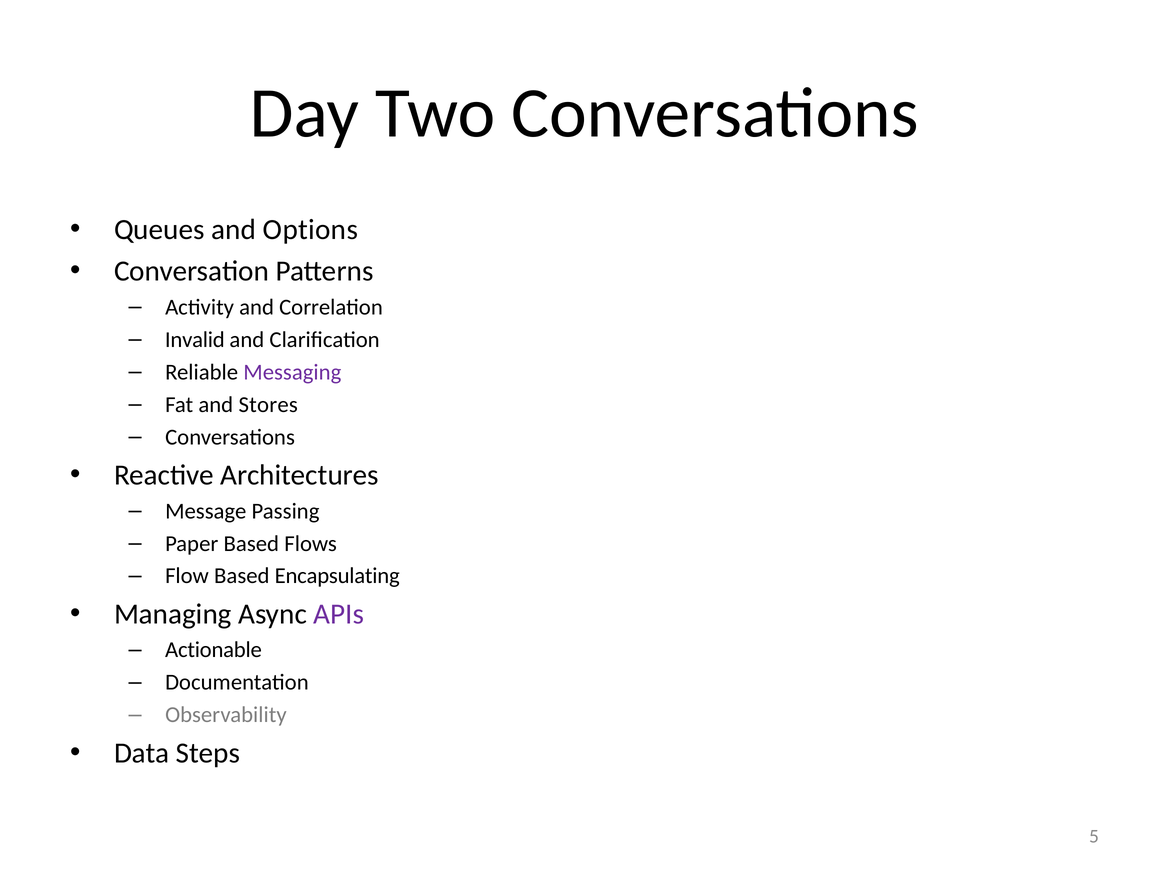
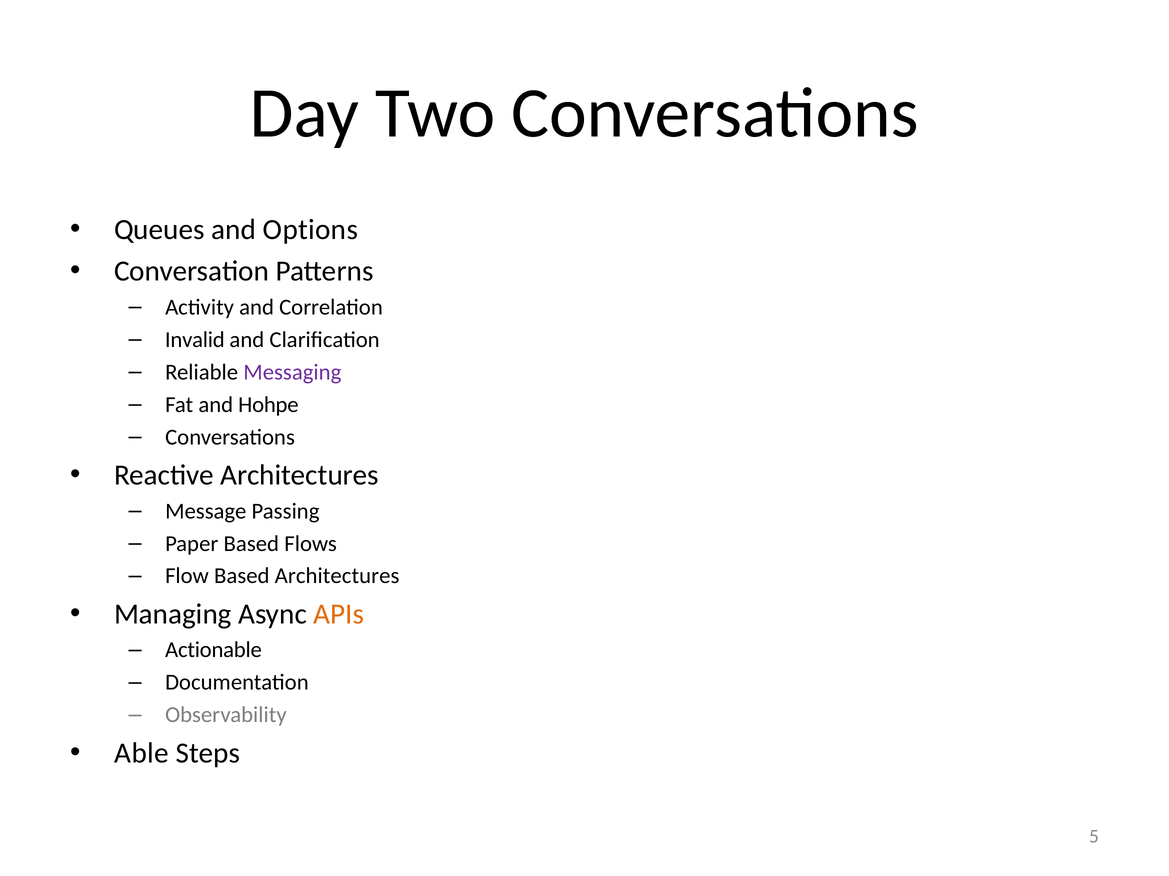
Stores: Stores -> Hohpe
Based Encapsulating: Encapsulating -> Architectures
APIs colour: purple -> orange
Data: Data -> Able
